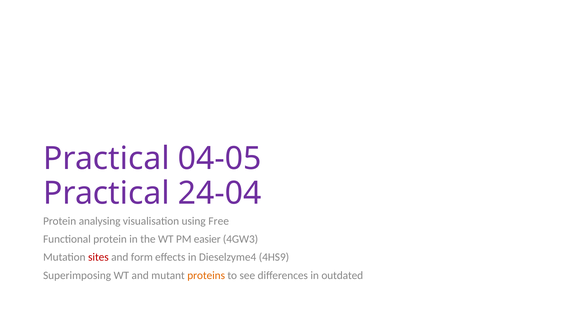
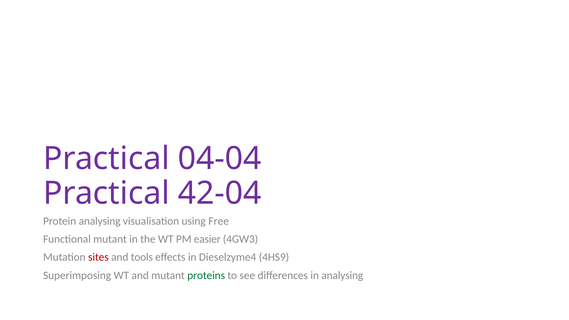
04-05: 04-05 -> 04-04
24-04: 24-04 -> 42-04
Functional protein: protein -> mutant
form: form -> tools
proteins colour: orange -> green
in outdated: outdated -> analysing
